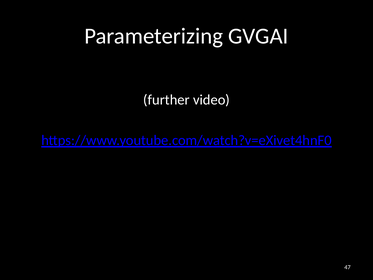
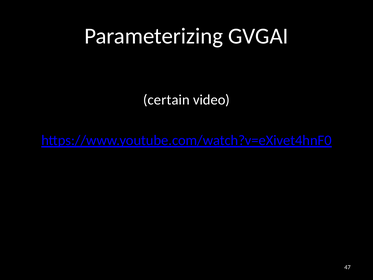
further: further -> certain
